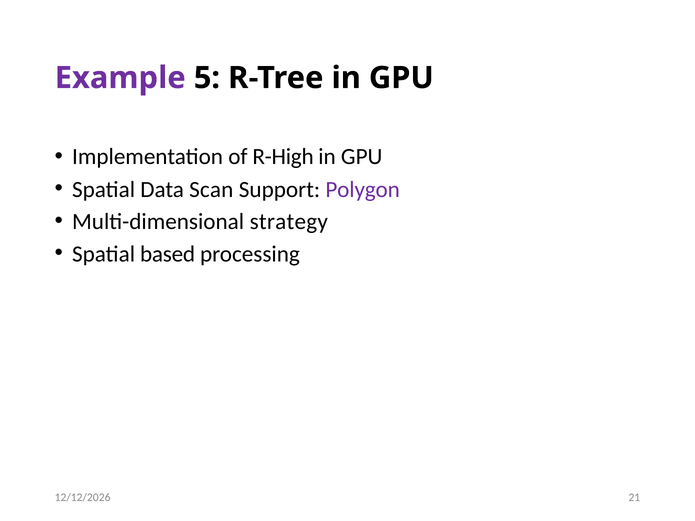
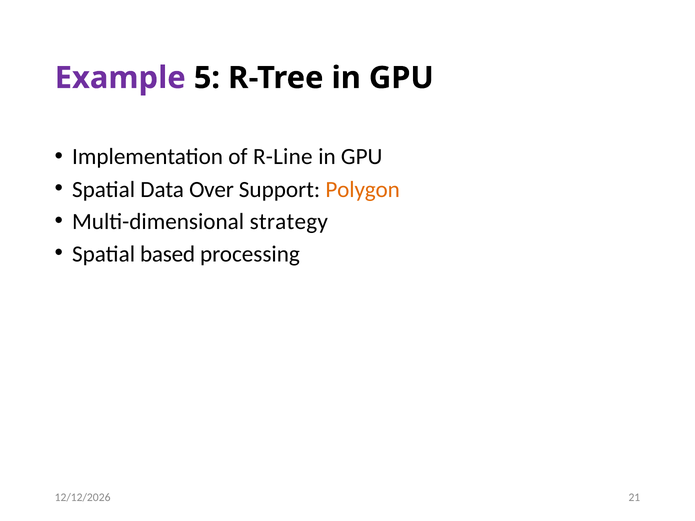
R-High: R-High -> R-Line
Scan: Scan -> Over
Polygon colour: purple -> orange
